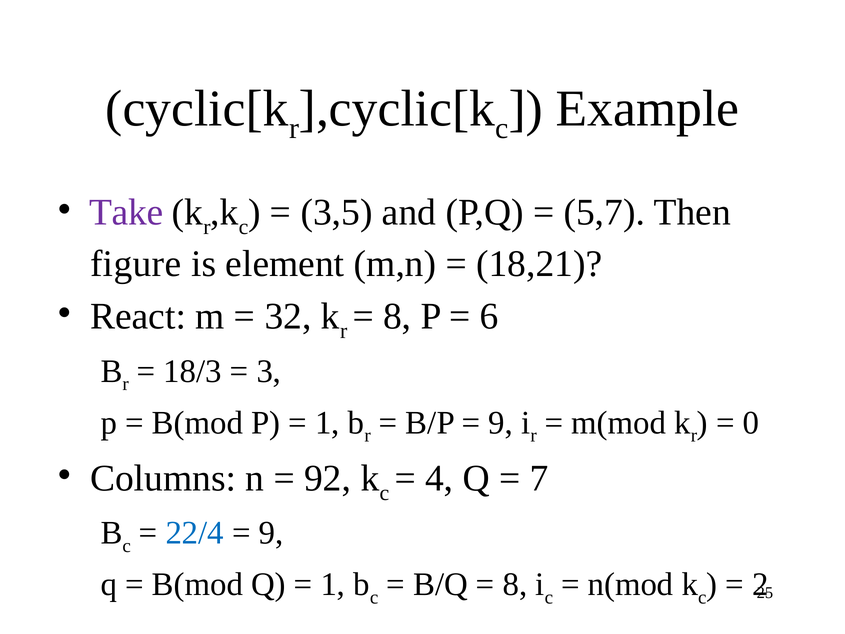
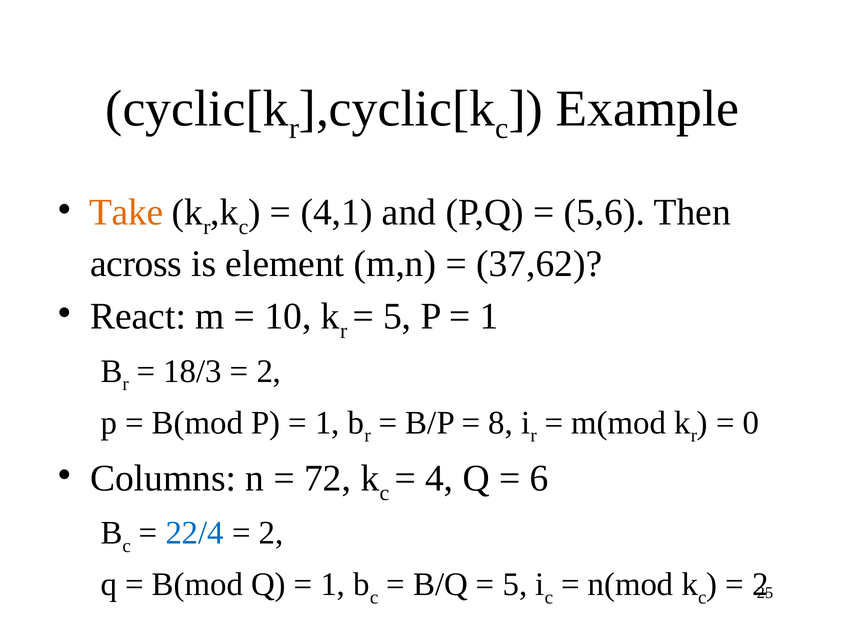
Take colour: purple -> orange
3,5: 3,5 -> 4,1
5,7: 5,7 -> 5,6
figure: figure -> across
18,21: 18,21 -> 37,62
32: 32 -> 10
8 at (397, 316): 8 -> 5
6 at (489, 316): 6 -> 1
3 at (269, 371): 3 -> 2
9 at (501, 423): 9 -> 8
92: 92 -> 72
7: 7 -> 6
9 at (271, 533): 9 -> 2
8 at (515, 584): 8 -> 5
